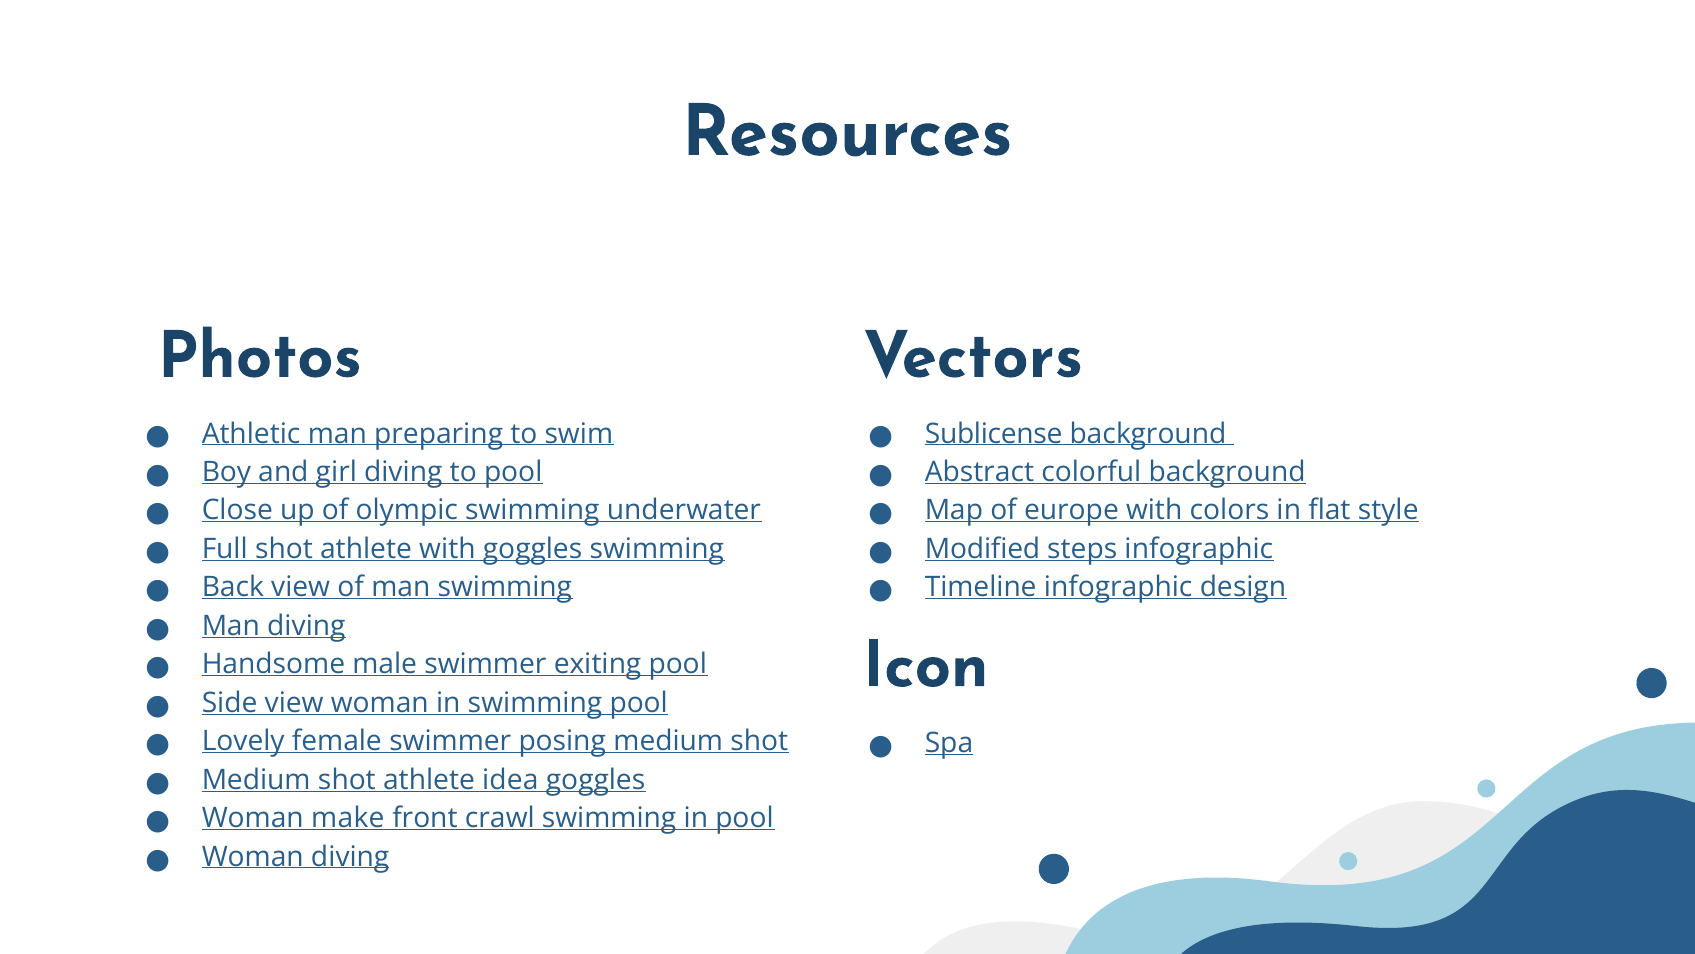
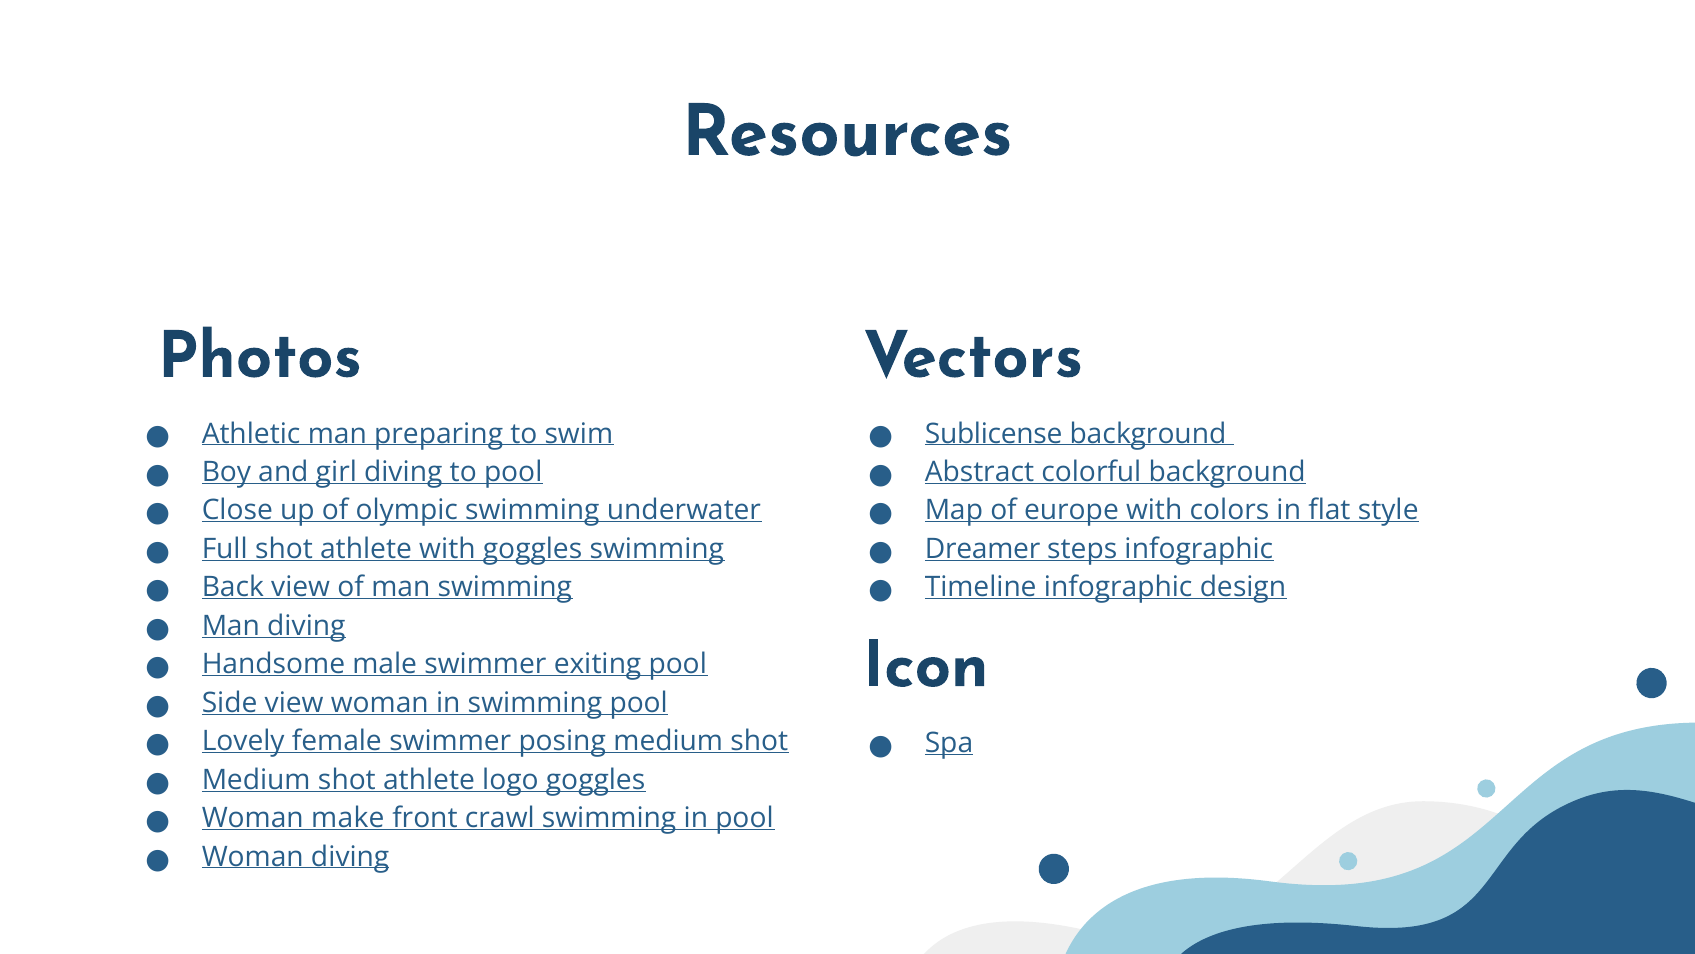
Modified: Modified -> Dreamer
idea: idea -> logo
